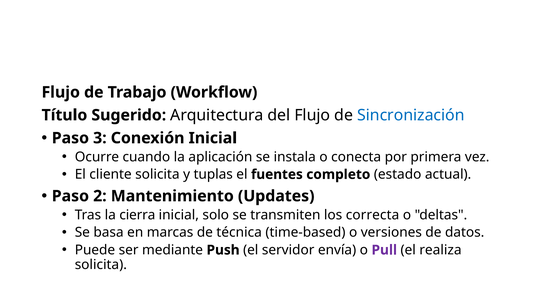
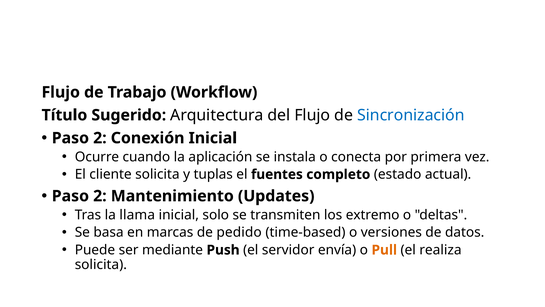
3 at (100, 138): 3 -> 2
cierra: cierra -> llama
correcta: correcta -> extremo
técnica: técnica -> pedido
Pull colour: purple -> orange
